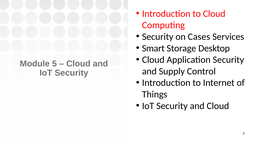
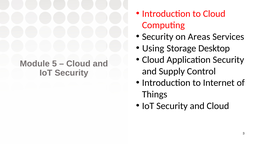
Cases: Cases -> Areas
Smart: Smart -> Using
